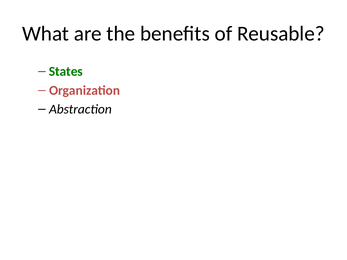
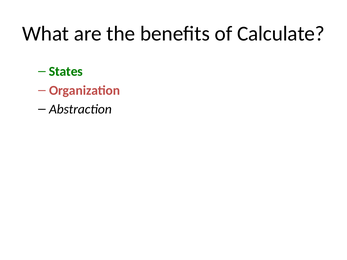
Reusable: Reusable -> Calculate
